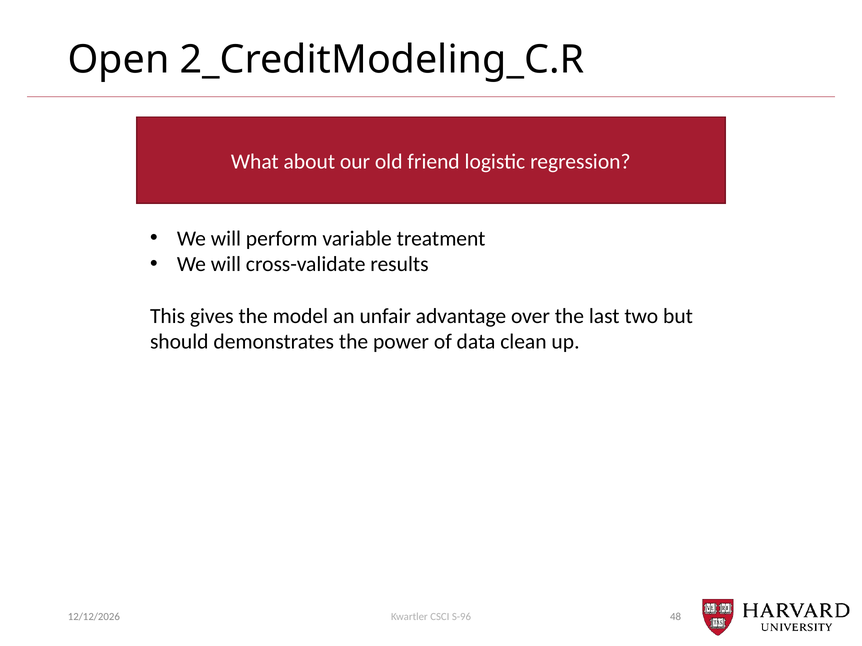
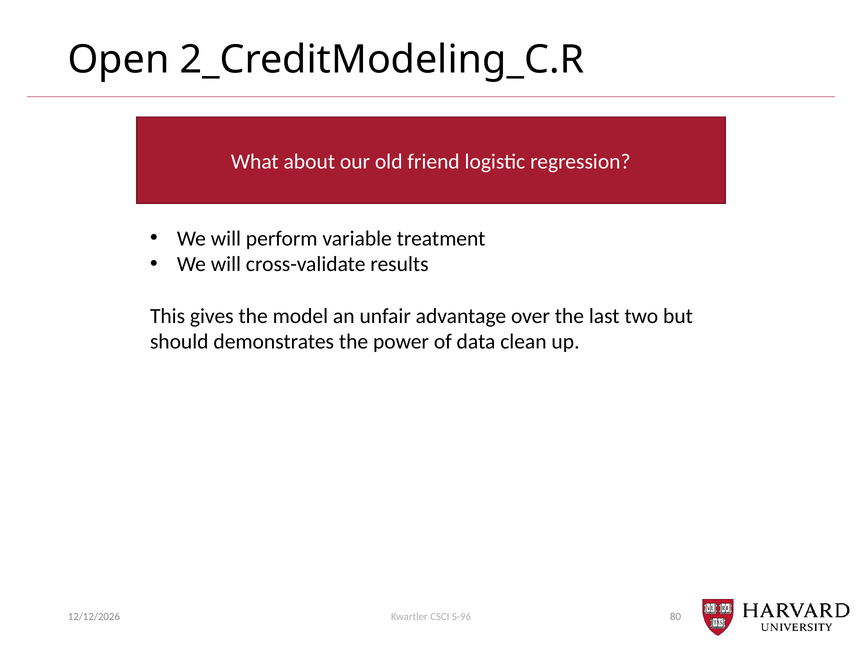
48: 48 -> 80
